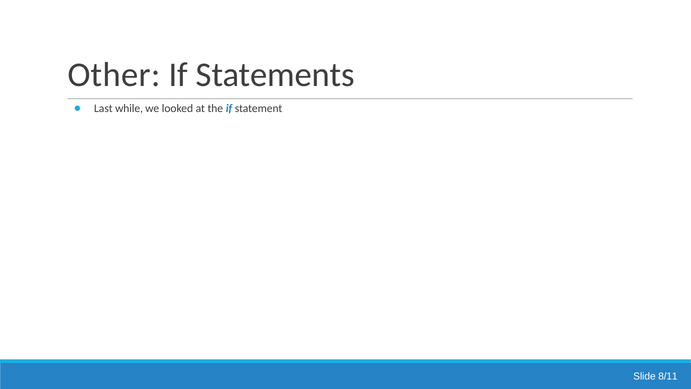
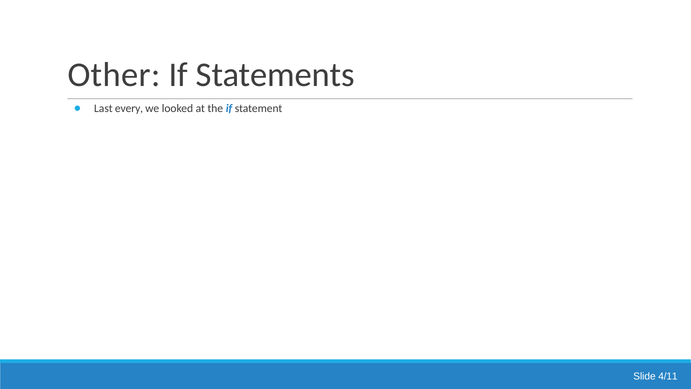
while: while -> every
8/11: 8/11 -> 4/11
